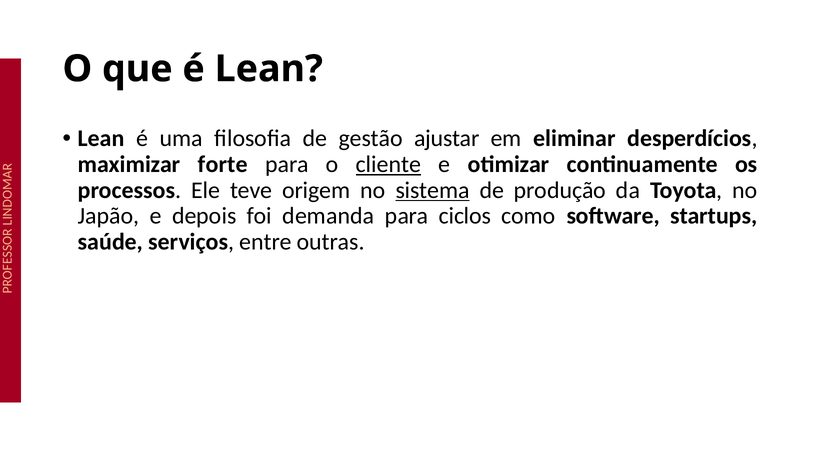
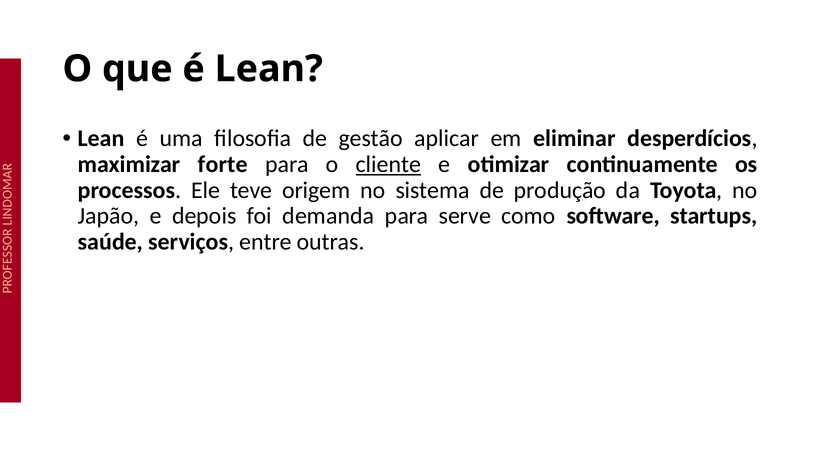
ajustar: ajustar -> aplicar
sistema underline: present -> none
ciclos: ciclos -> serve
